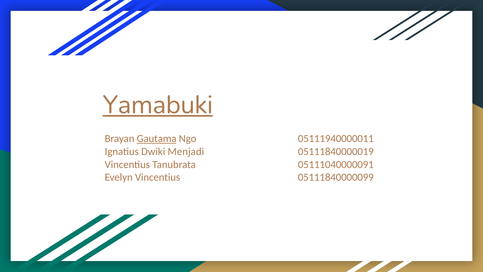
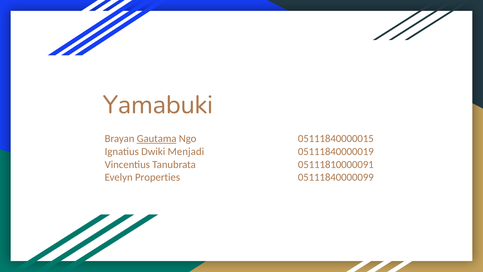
Yamabuki underline: present -> none
05111940000011: 05111940000011 -> 05111840000015
05111040000091: 05111040000091 -> 05111810000091
Evelyn Vincentius: Vincentius -> Properties
